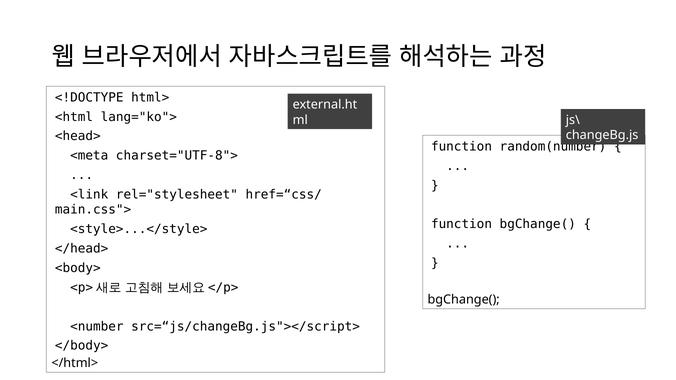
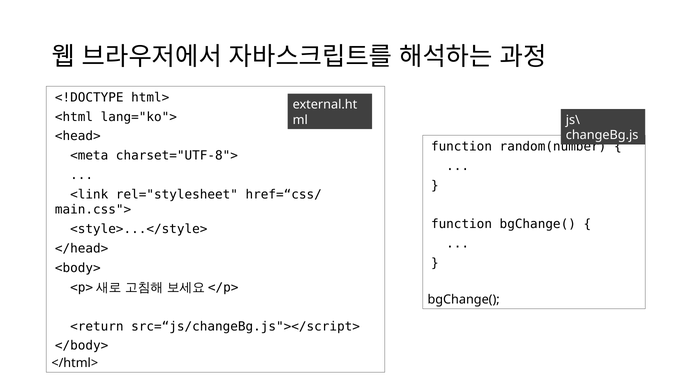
<number: <number -> <return
